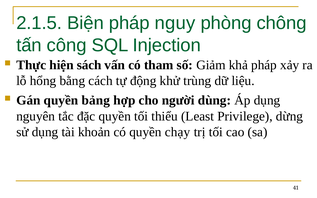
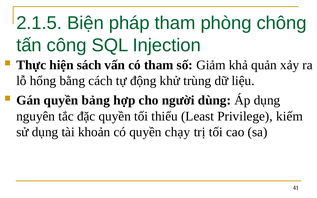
pháp nguy: nguy -> tham
khả pháp: pháp -> quản
dừng: dừng -> kiếm
